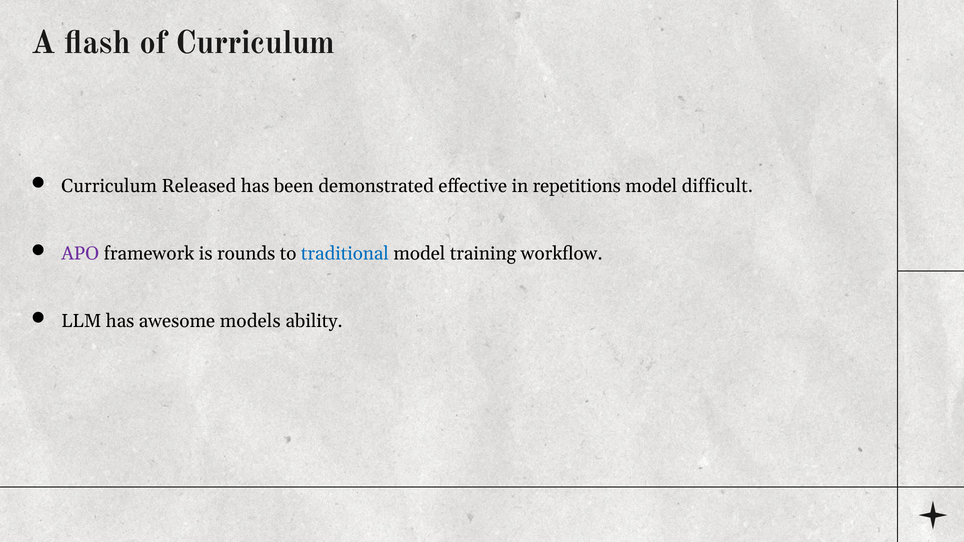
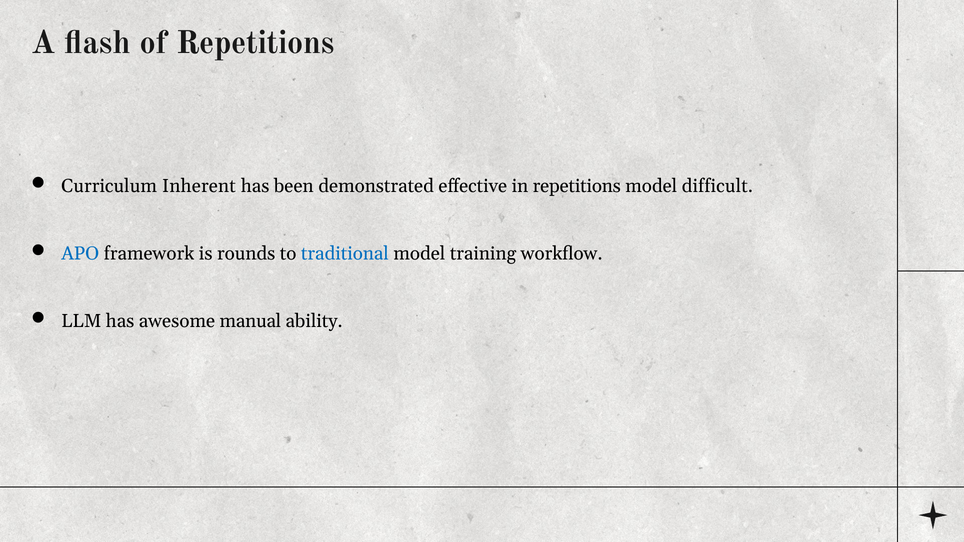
of Curriculum: Curriculum -> Repetitions
Released: Released -> Inherent
APO colour: purple -> blue
models: models -> manual
